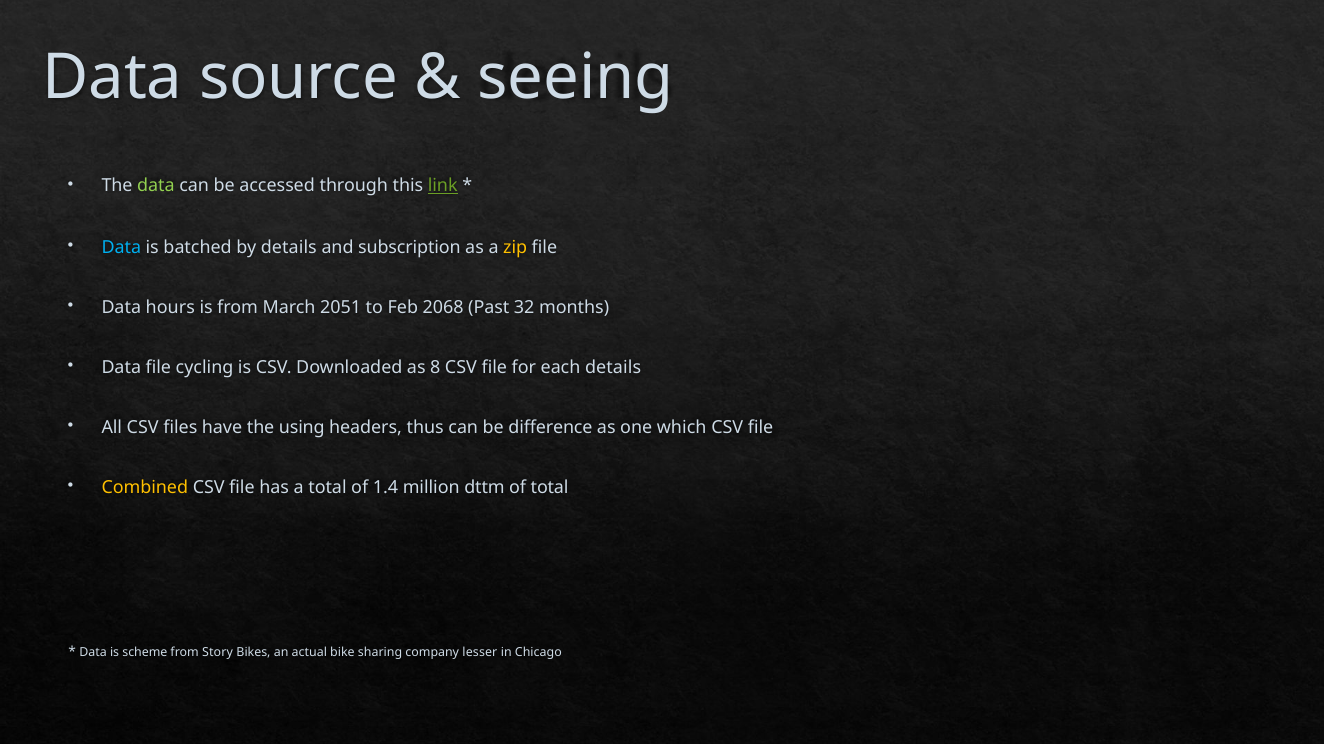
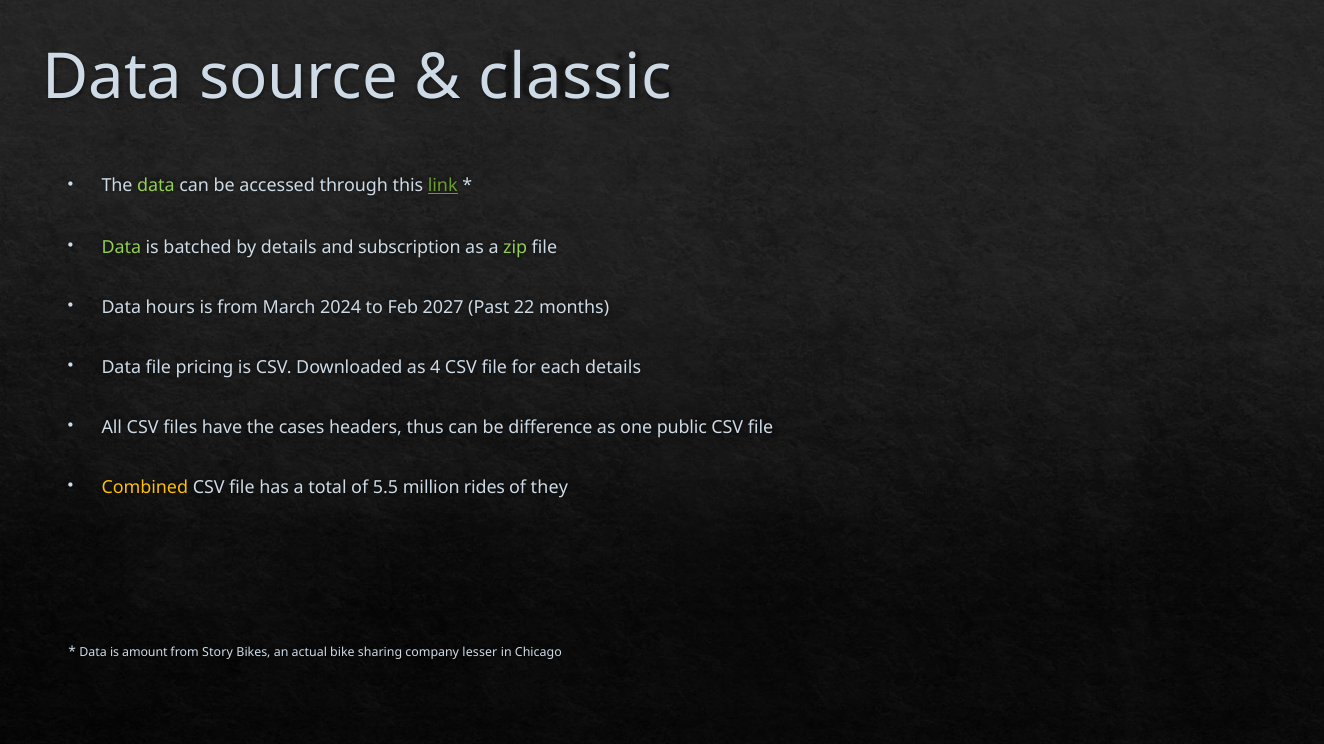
seeing: seeing -> classic
Data at (121, 248) colour: light blue -> light green
zip colour: yellow -> light green
2051: 2051 -> 2024
2068: 2068 -> 2027
32: 32 -> 22
cycling: cycling -> pricing
8: 8 -> 4
using: using -> cases
which: which -> public
1.4: 1.4 -> 5.5
dttm: dttm -> rides
of total: total -> they
scheme: scheme -> amount
